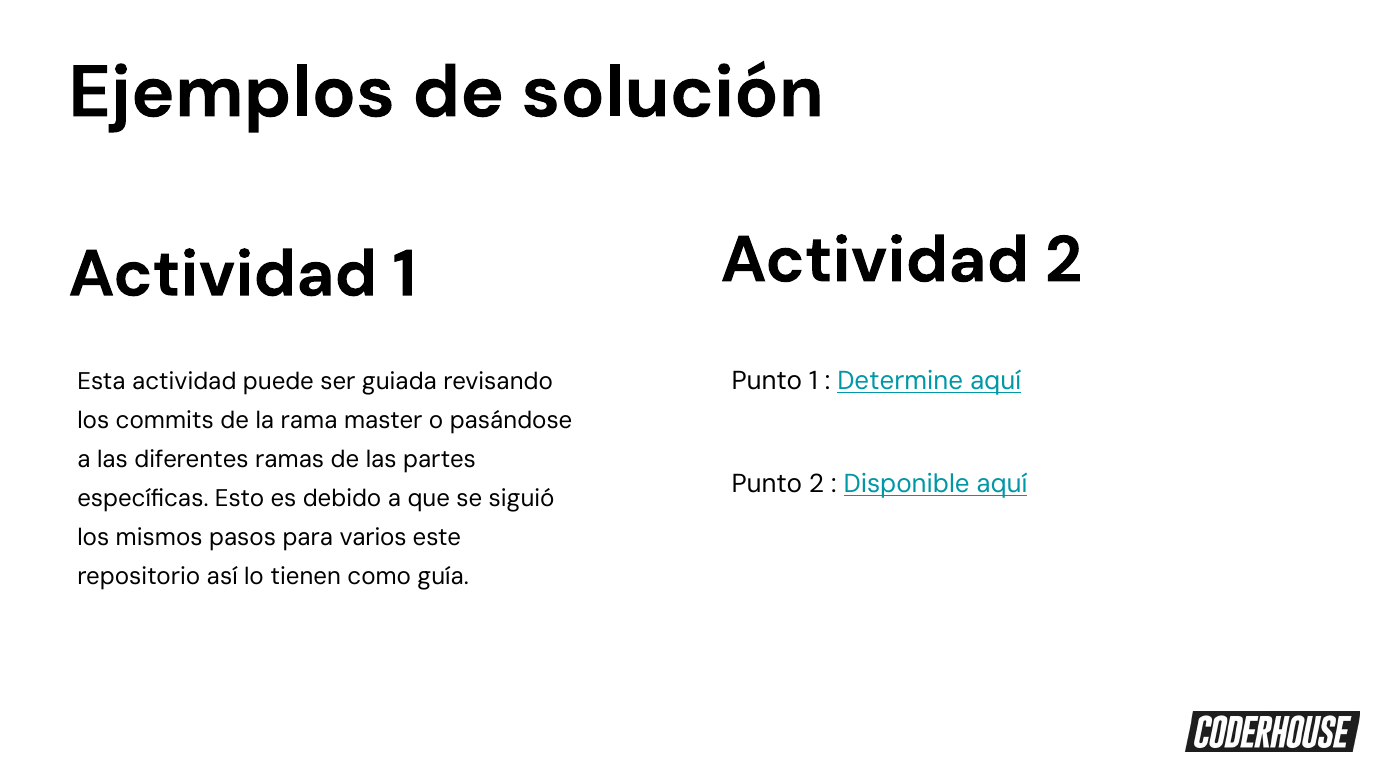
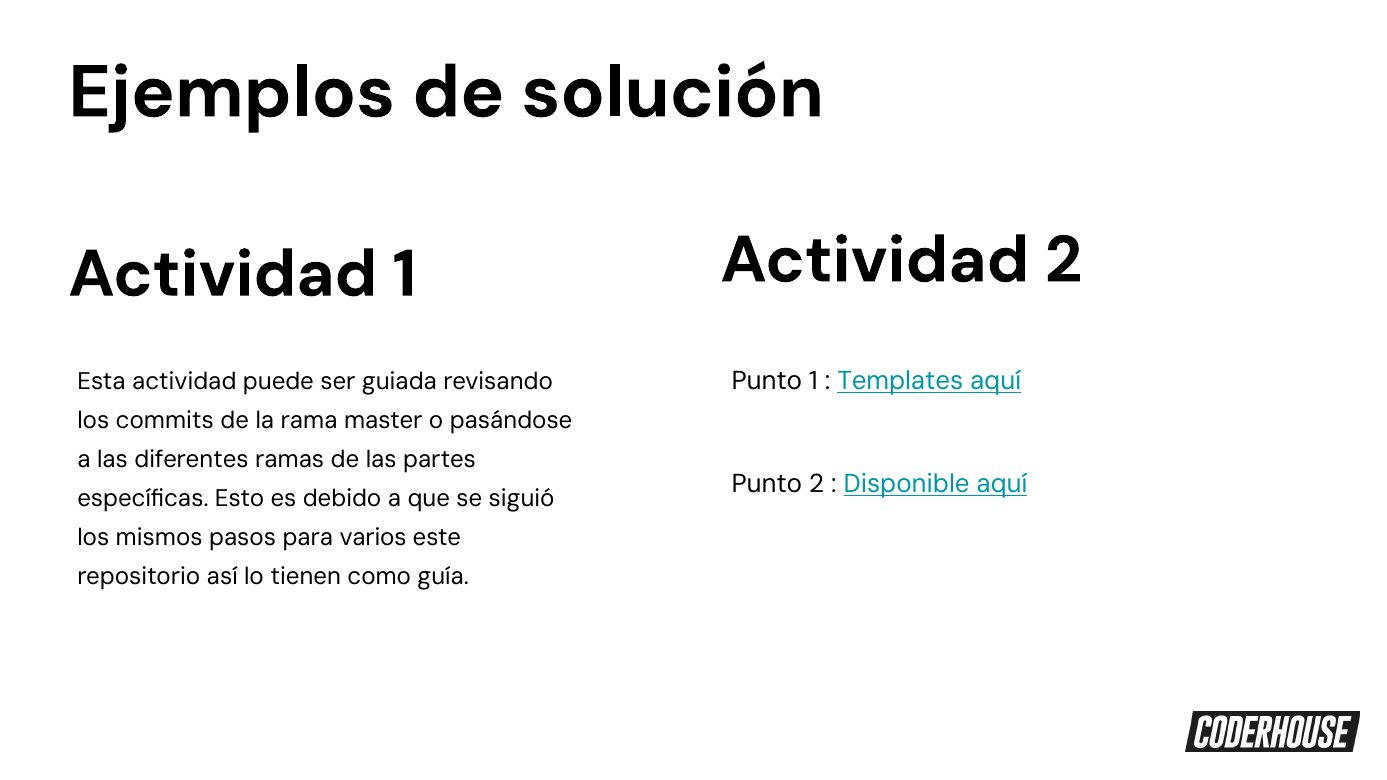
Determine: Determine -> Templates
